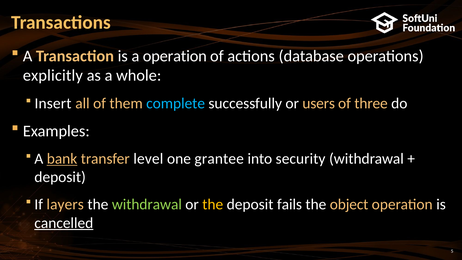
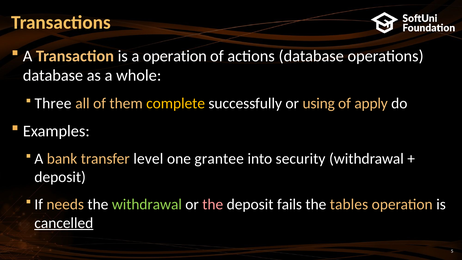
explicitly at (53, 76): explicitly -> database
Insert: Insert -> Three
complete colour: light blue -> yellow
users: users -> using
three: three -> apply
bank underline: present -> none
layers: layers -> needs
the at (213, 204) colour: yellow -> pink
object: object -> tables
